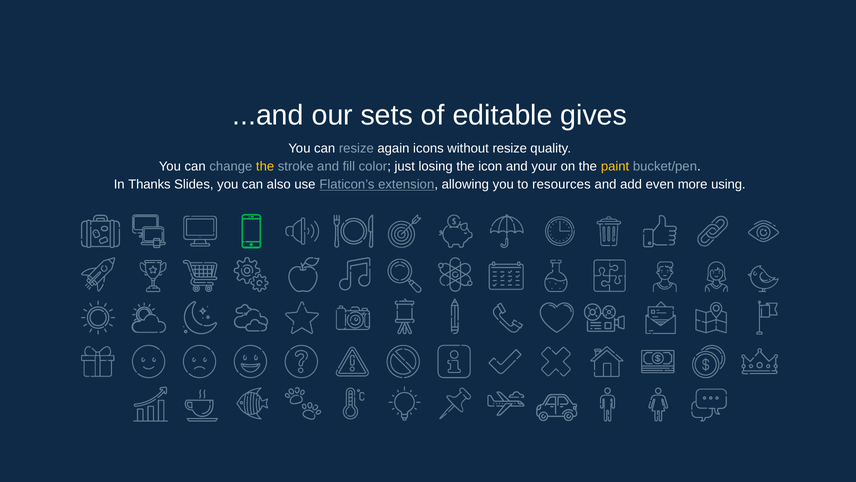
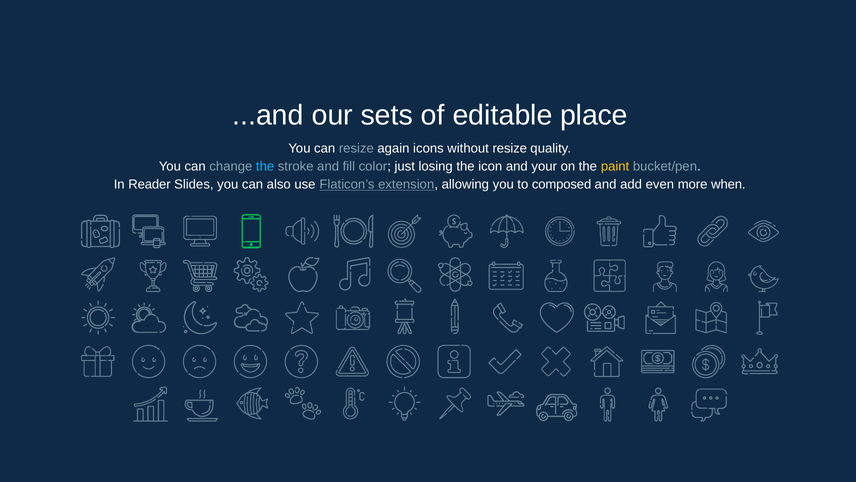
gives: gives -> place
the at (265, 166) colour: yellow -> light blue
Thanks: Thanks -> Reader
resources: resources -> composed
using: using -> when
